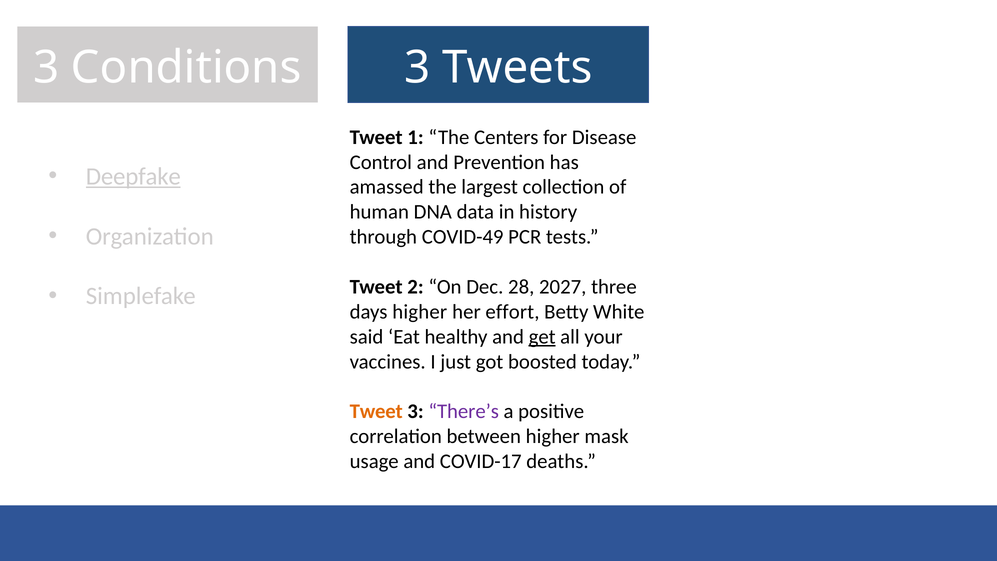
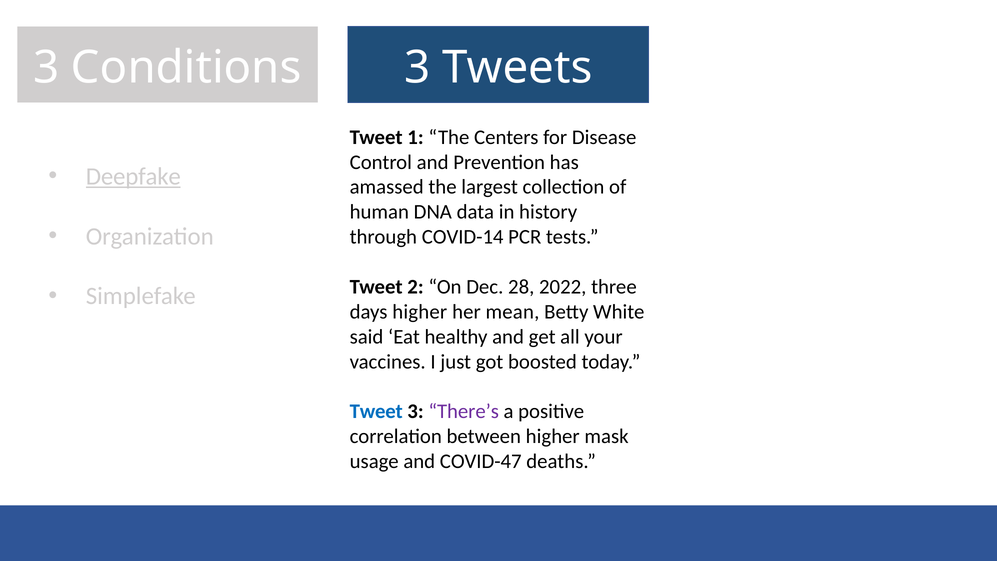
COVID-49: COVID-49 -> COVID-14
2027: 2027 -> 2022
effort: effort -> mean
get underline: present -> none
Tweet at (376, 411) colour: orange -> blue
COVID-17: COVID-17 -> COVID-47
